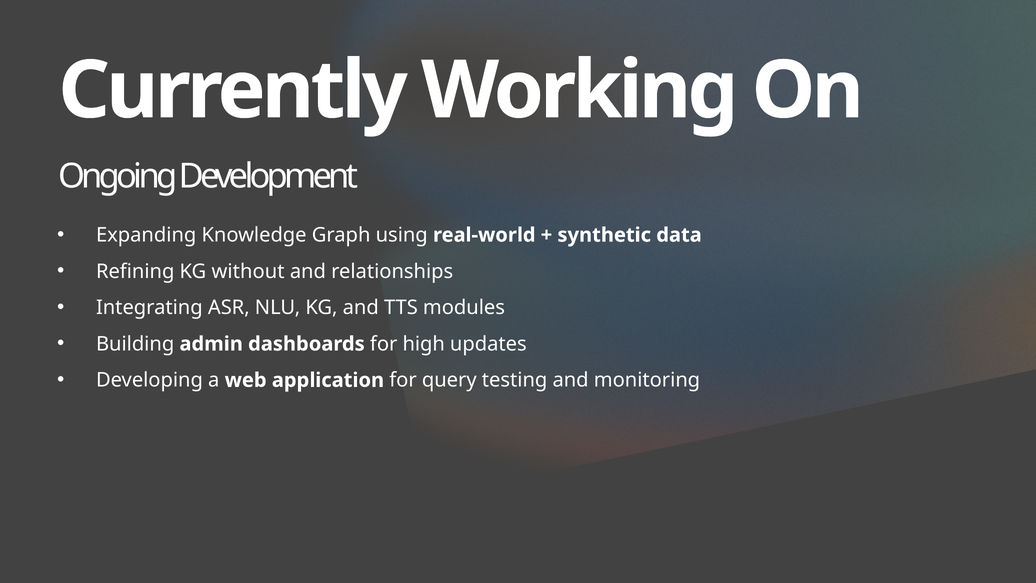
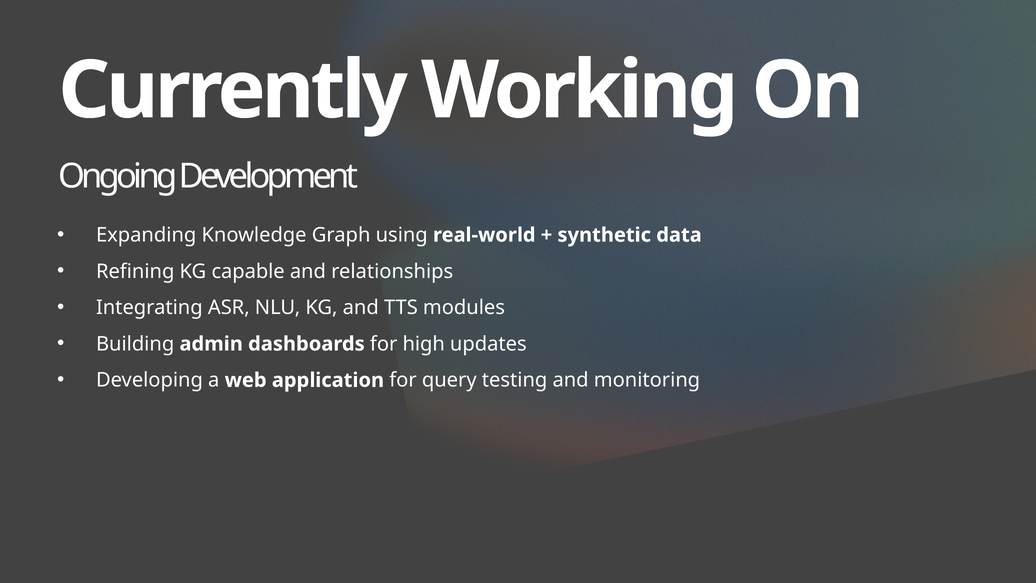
without: without -> capable
